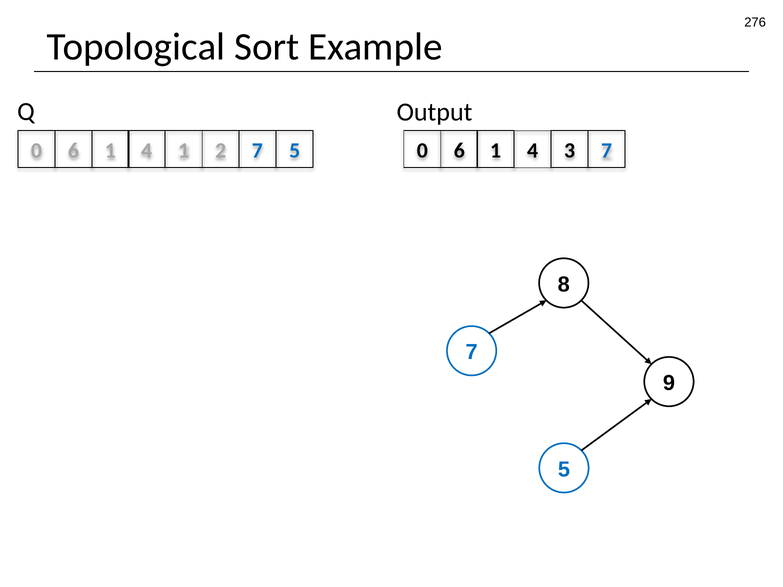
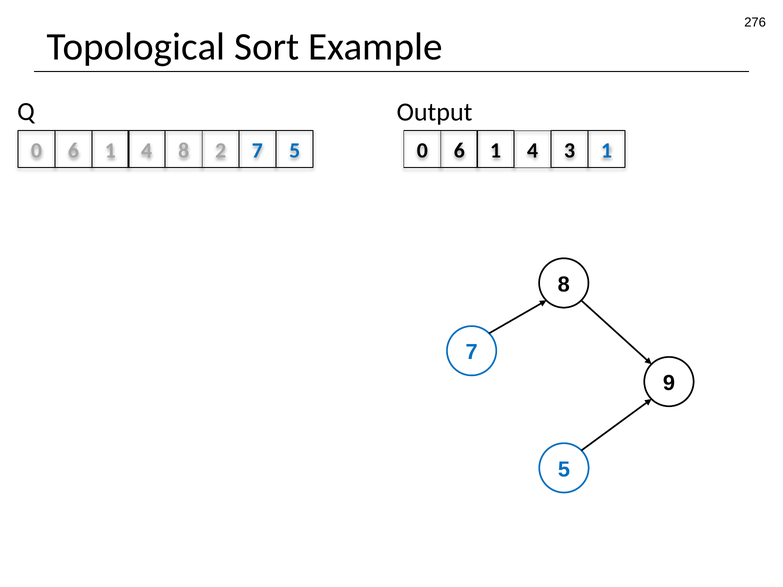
4 1: 1 -> 8
7 5 7: 7 -> 1
